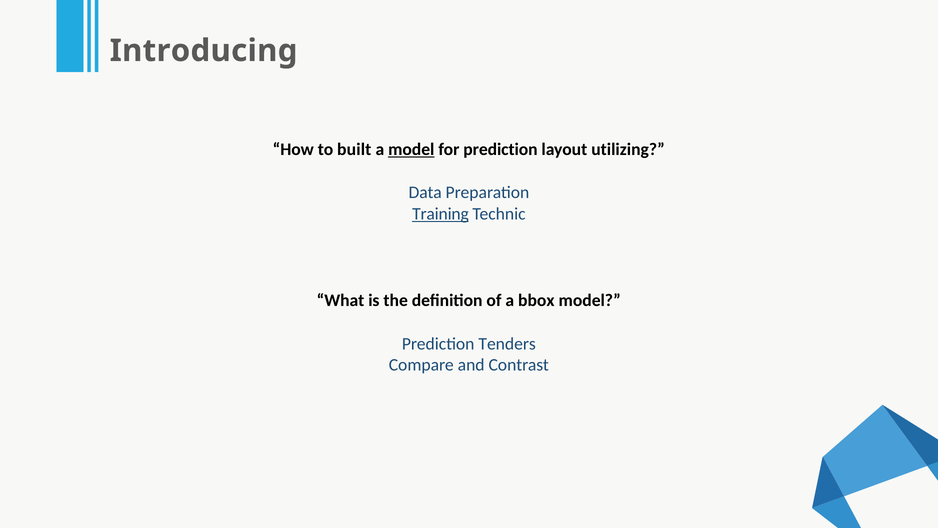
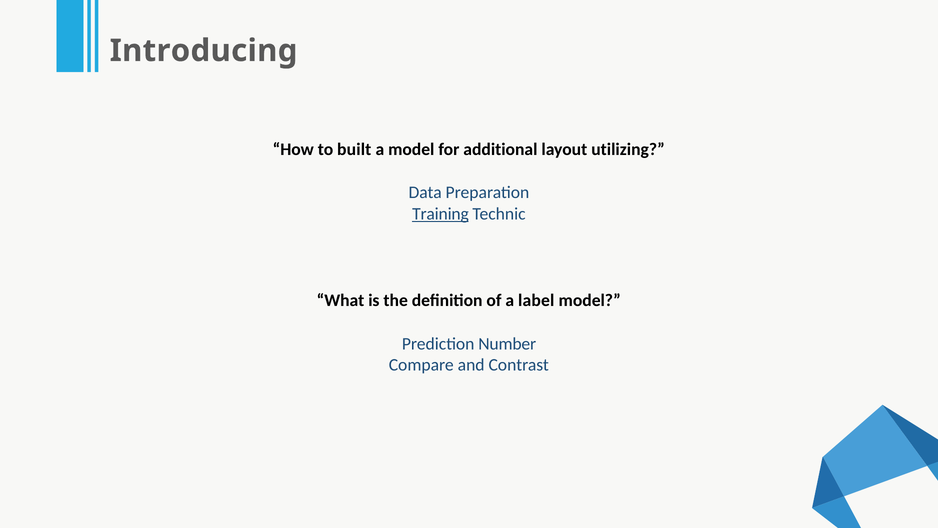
model at (411, 149) underline: present -> none
for prediction: prediction -> additional
bbox: bbox -> label
Tenders: Tenders -> Number
